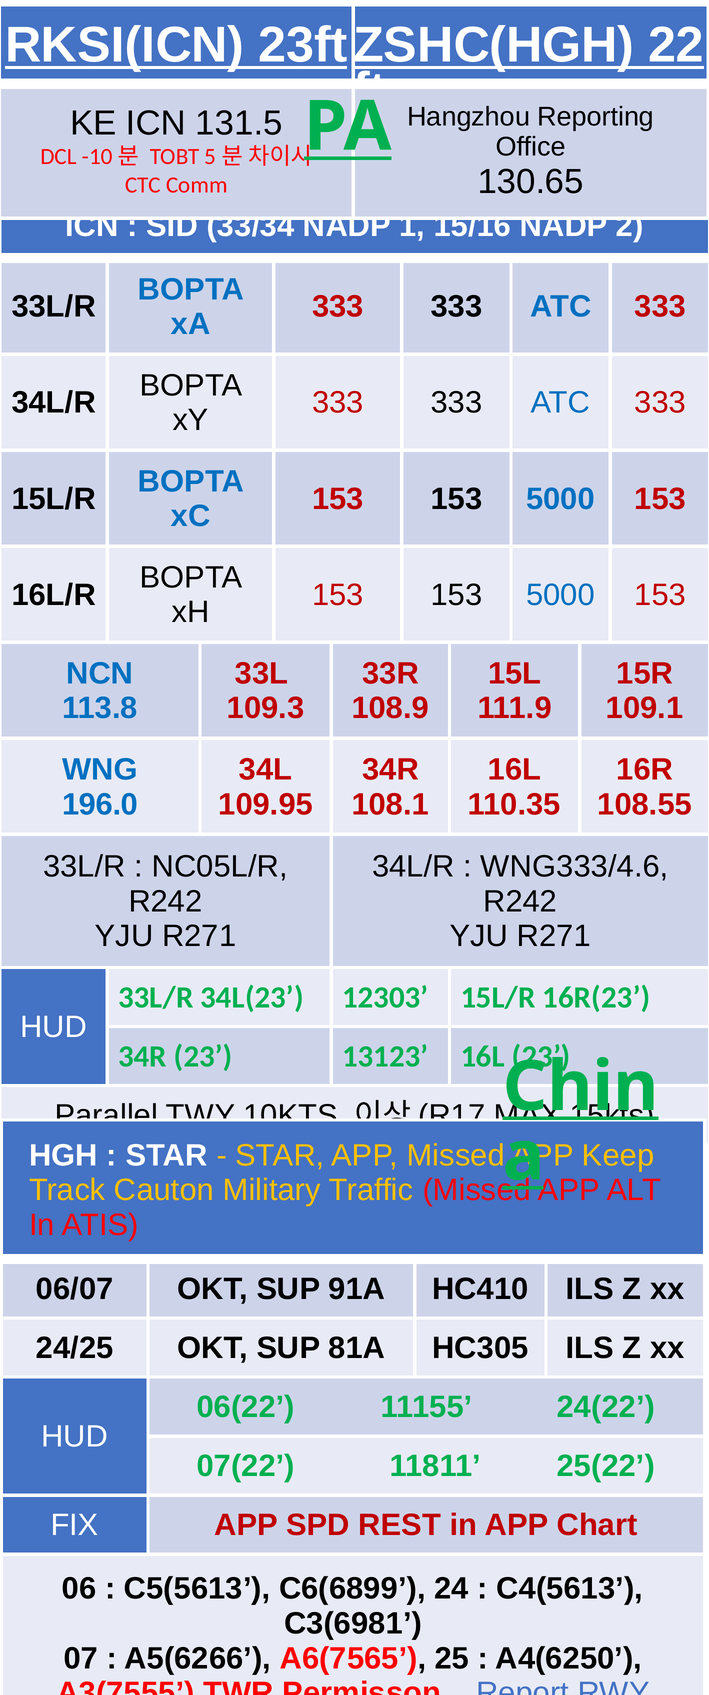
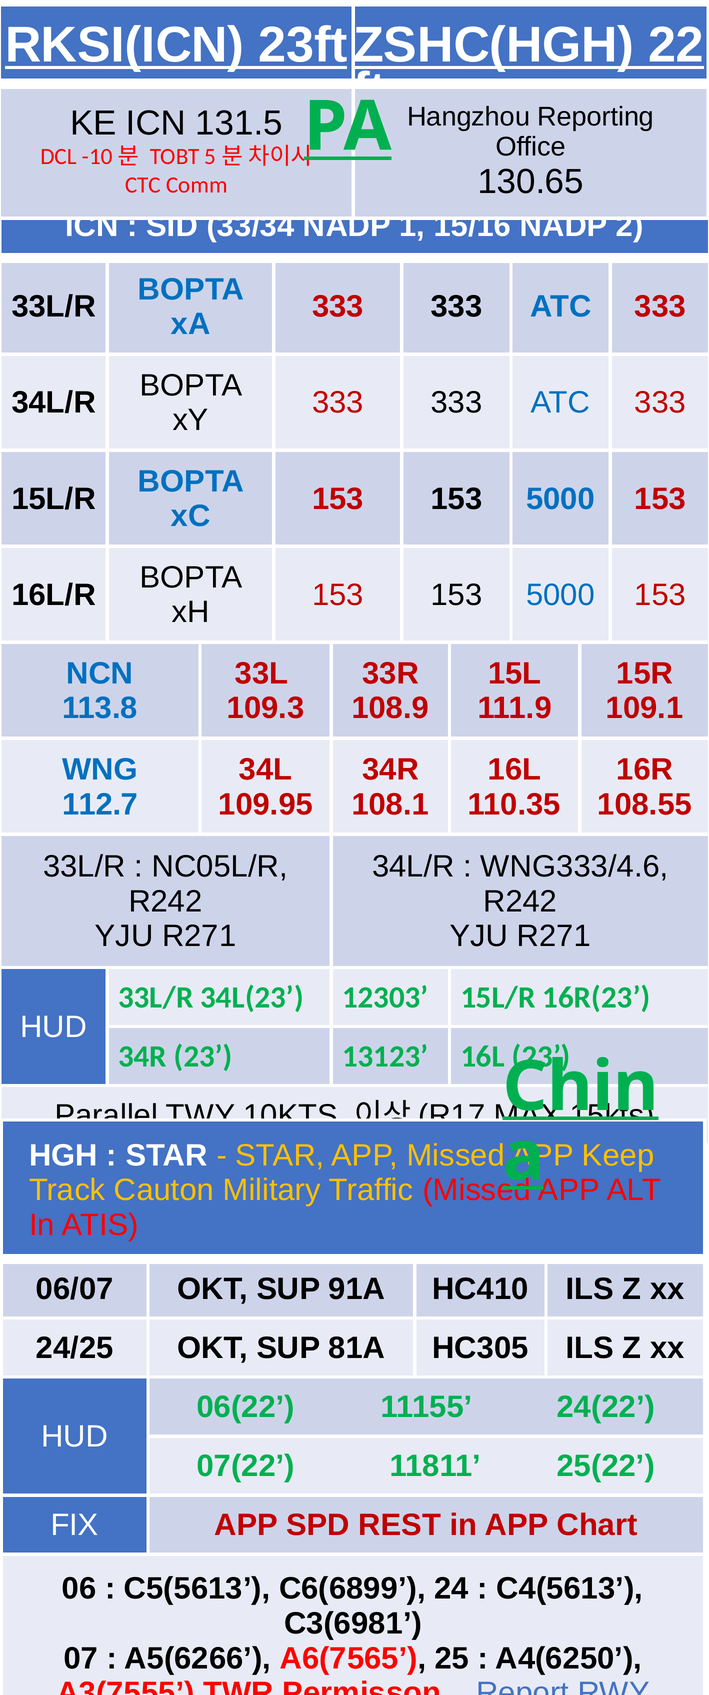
196.0: 196.0 -> 112.7
